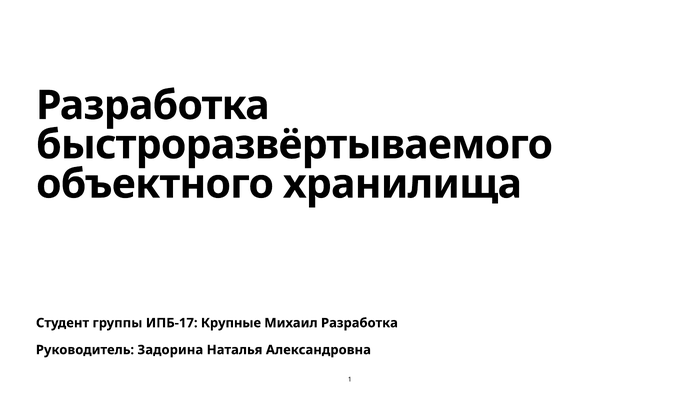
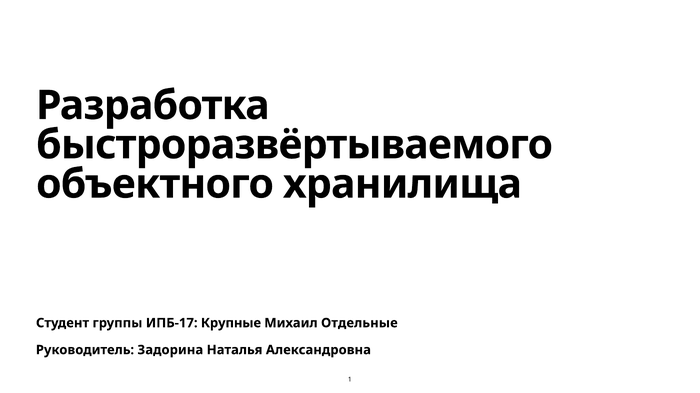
Михаил Разработка: Разработка -> Отдельные
